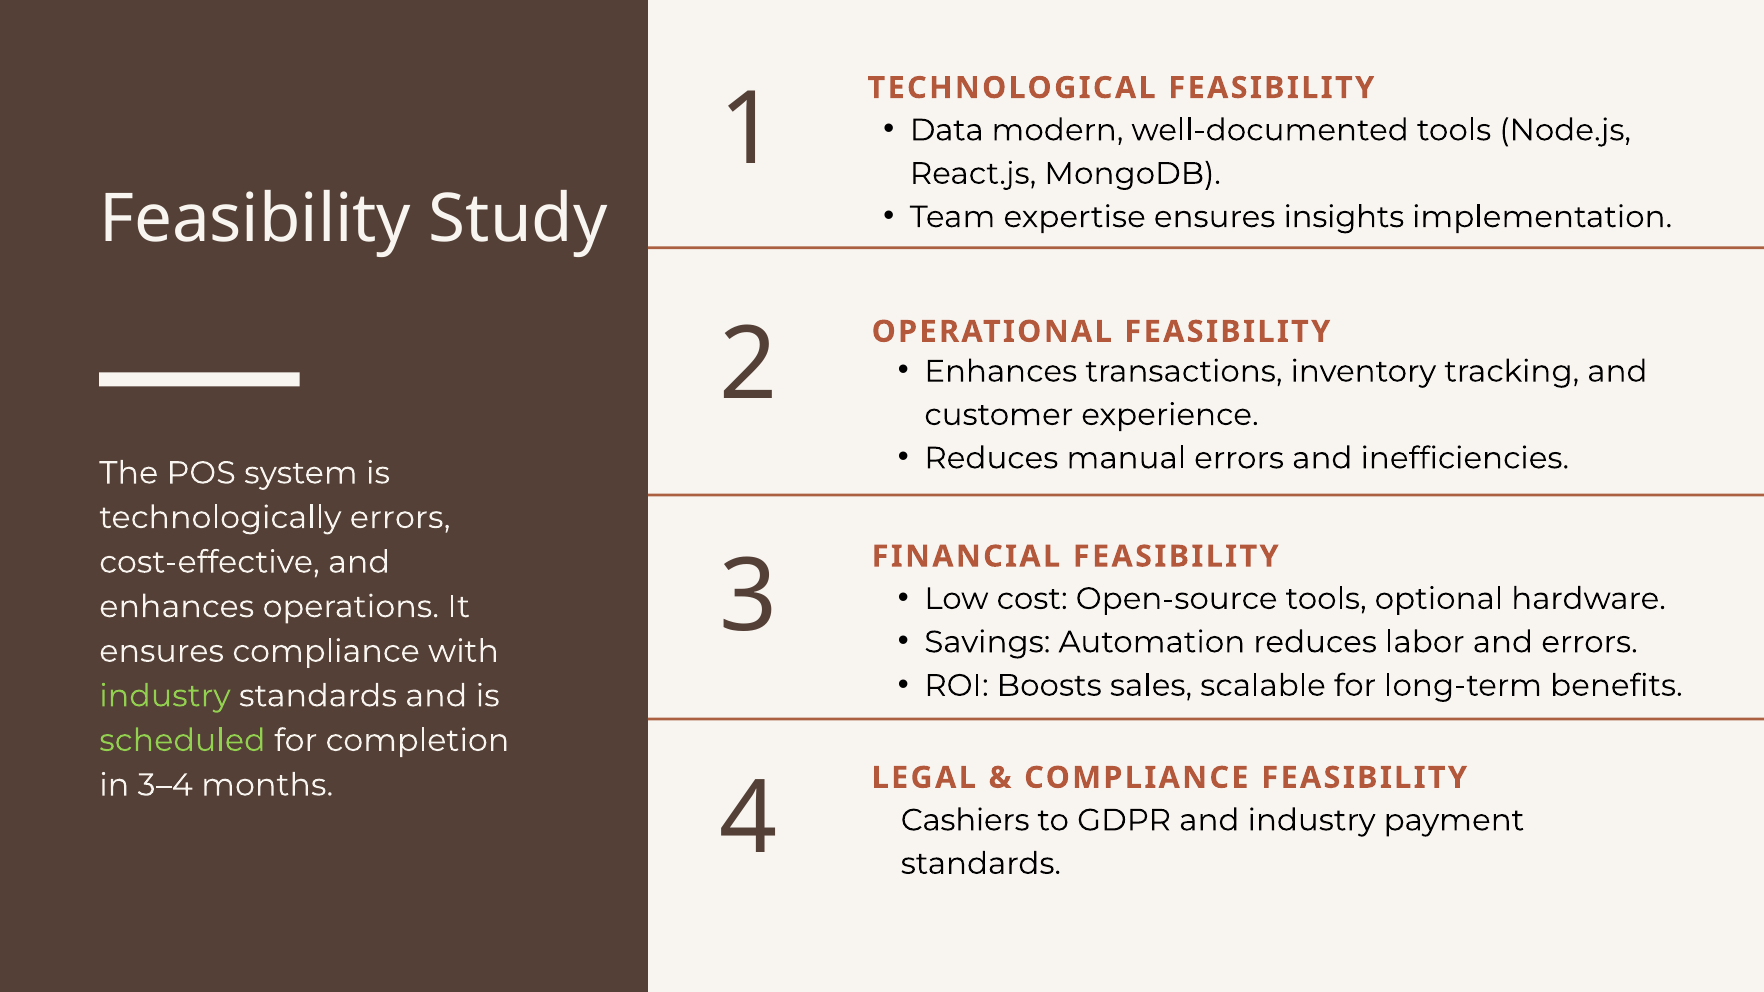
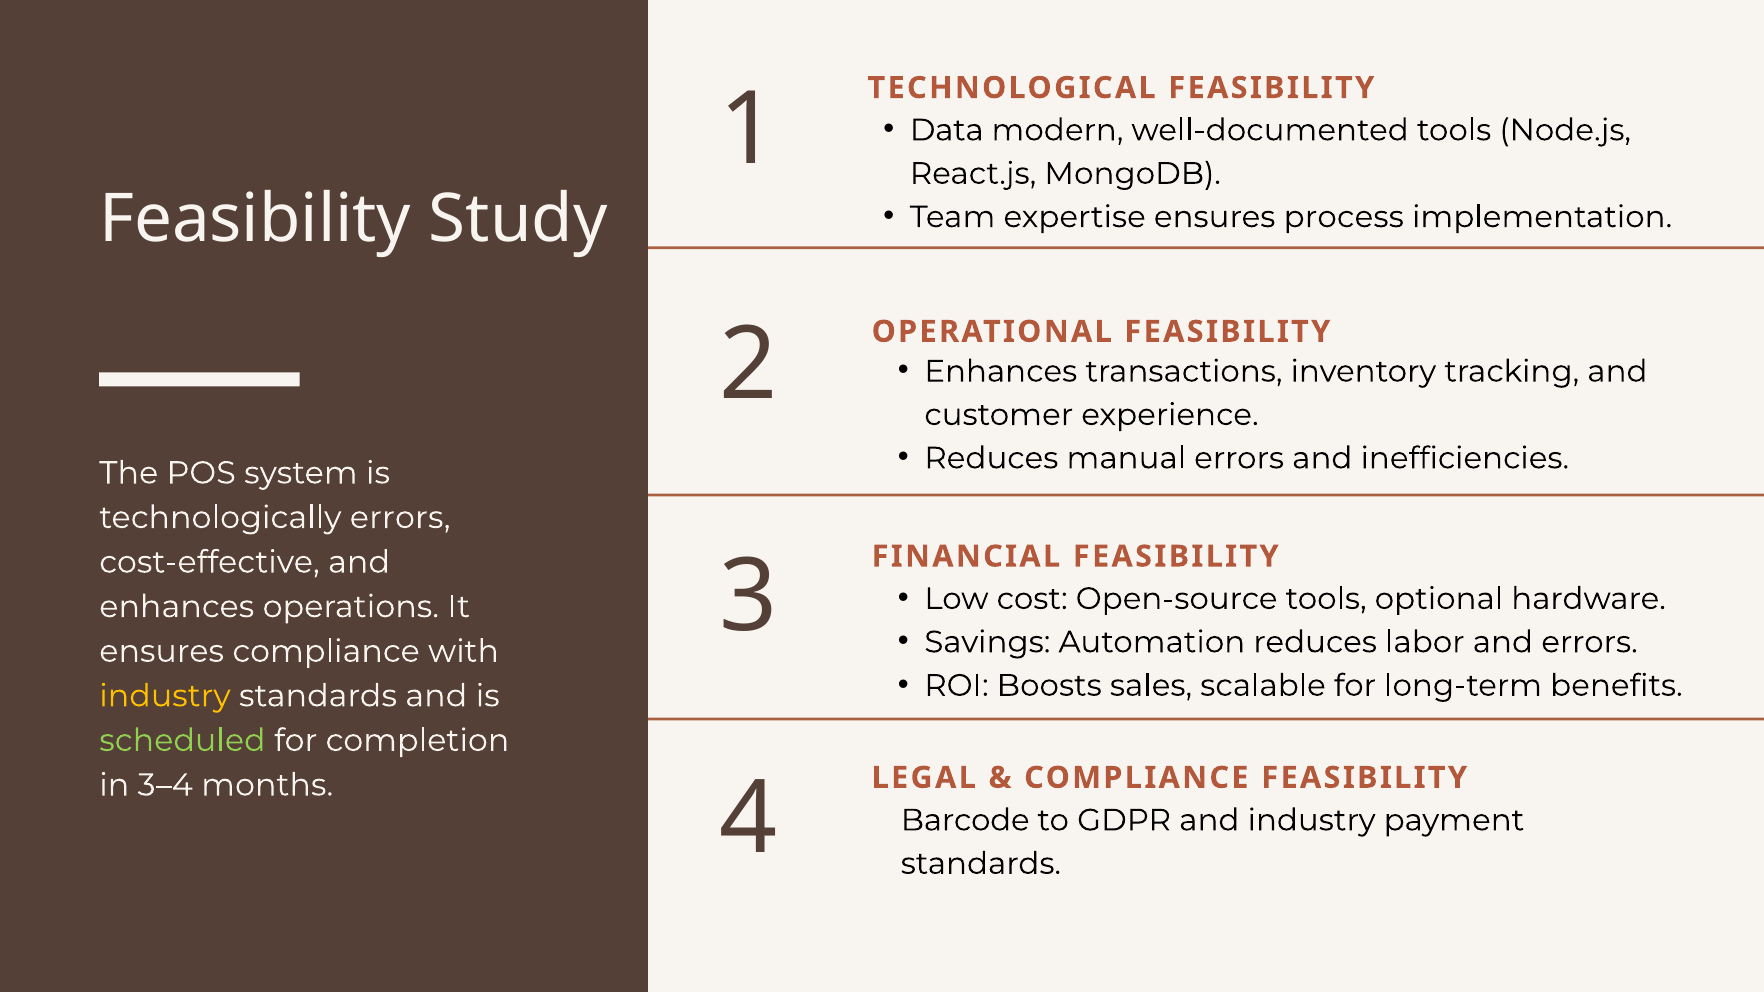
insights: insights -> process
industry at (165, 696) colour: light green -> yellow
Cashiers: Cashiers -> Barcode
